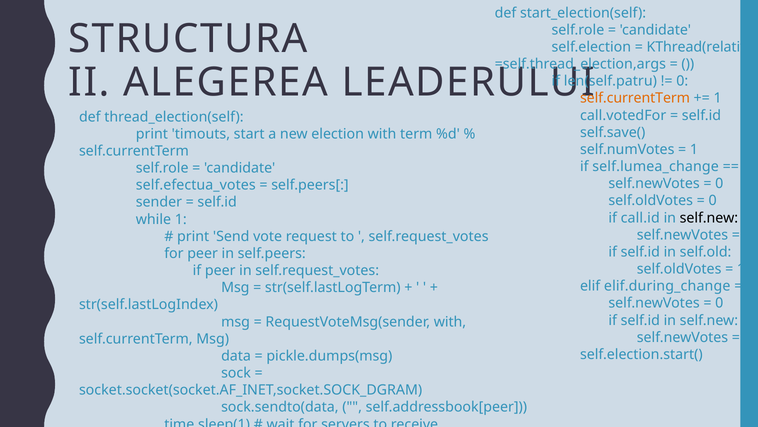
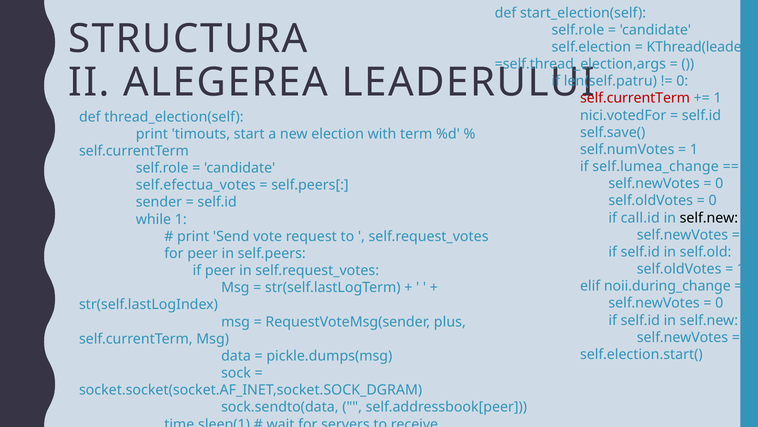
KThread(relativ: KThread(relativ -> KThread(leader
self.currentTerm at (635, 98) colour: orange -> red
call.votedFor: call.votedFor -> nici.votedFor
elif.during_change: elif.during_change -> noii.during_change
RequestVoteMsg(sender with: with -> plus
